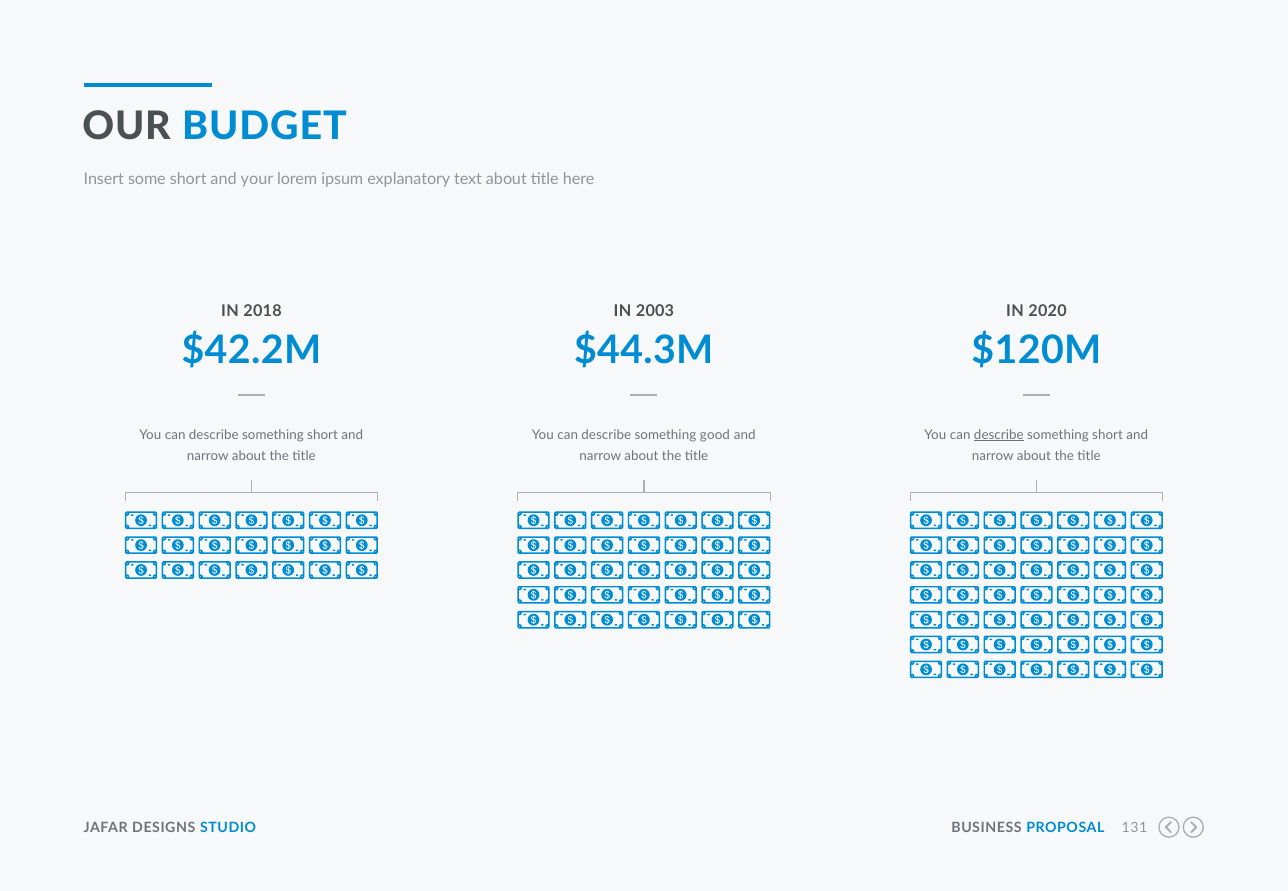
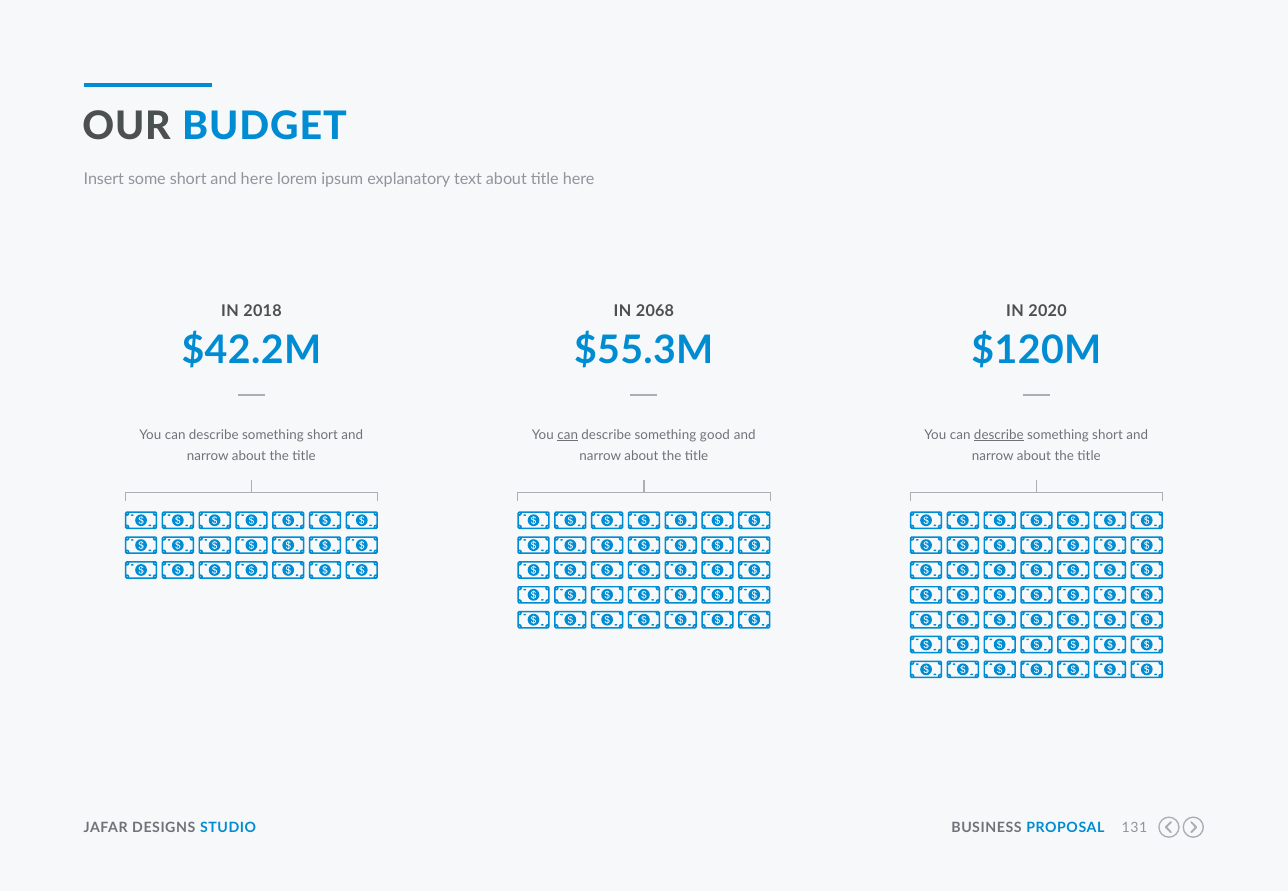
and your: your -> here
2003: 2003 -> 2068
$44.3M: $44.3M -> $55.3M
can at (568, 435) underline: none -> present
